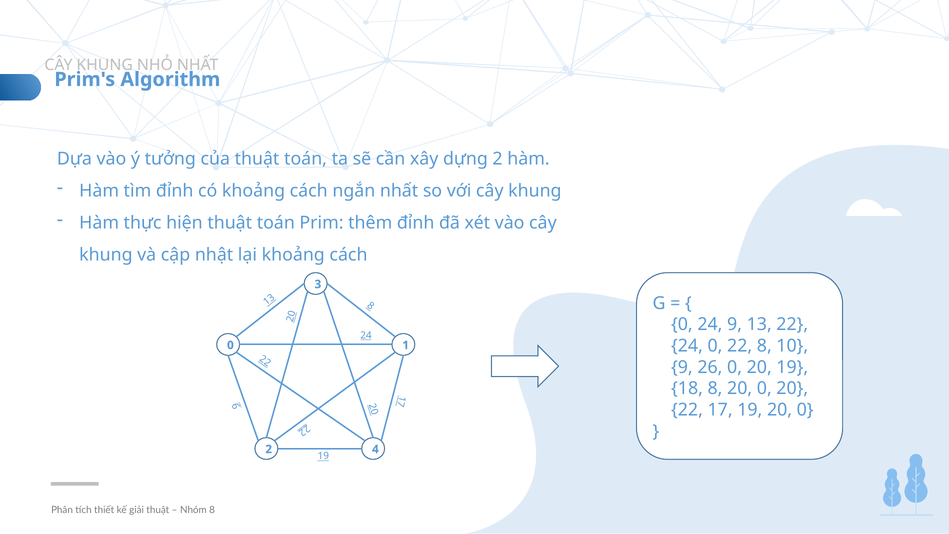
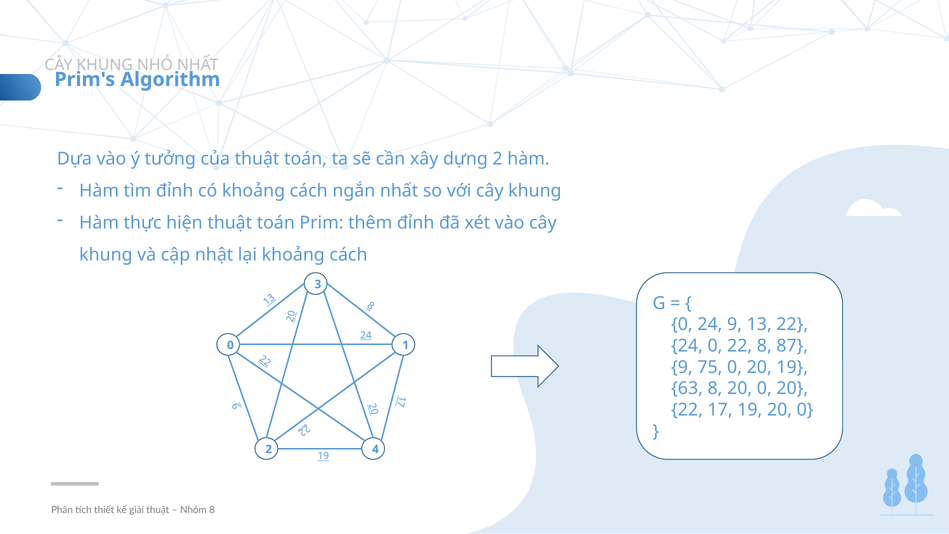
10: 10 -> 87
26: 26 -> 75
18: 18 -> 63
